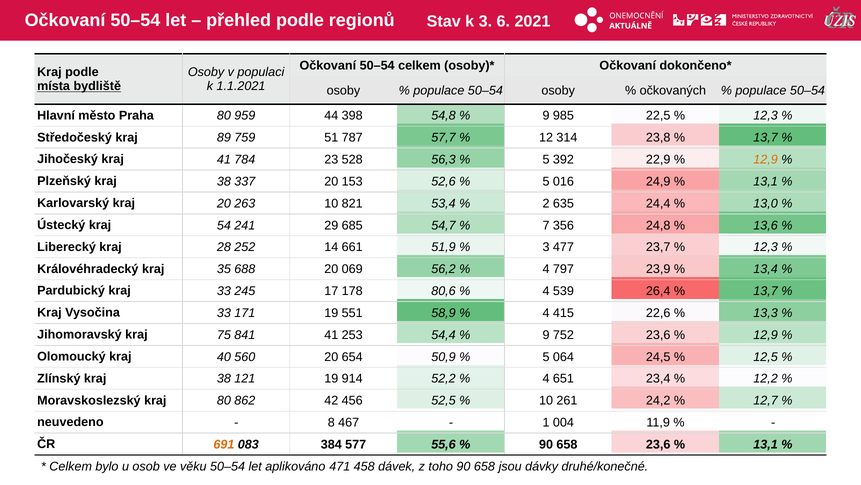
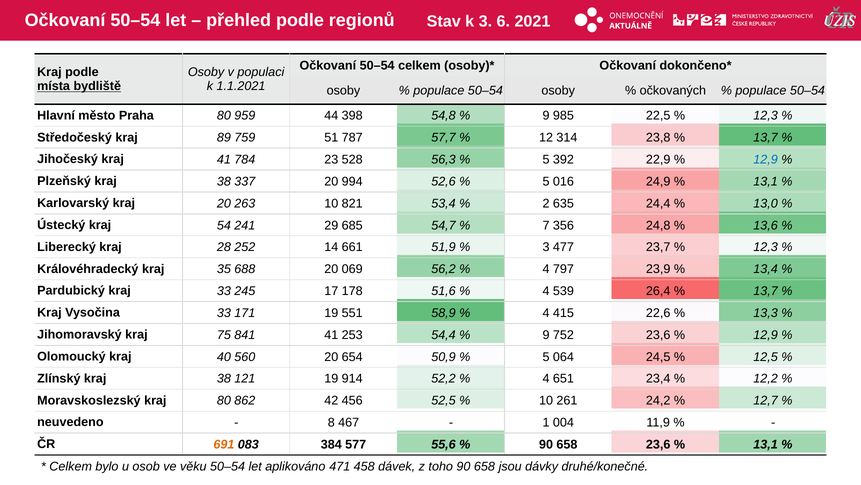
12,9 at (766, 159) colour: orange -> blue
153: 153 -> 994
80,6: 80,6 -> 51,6
